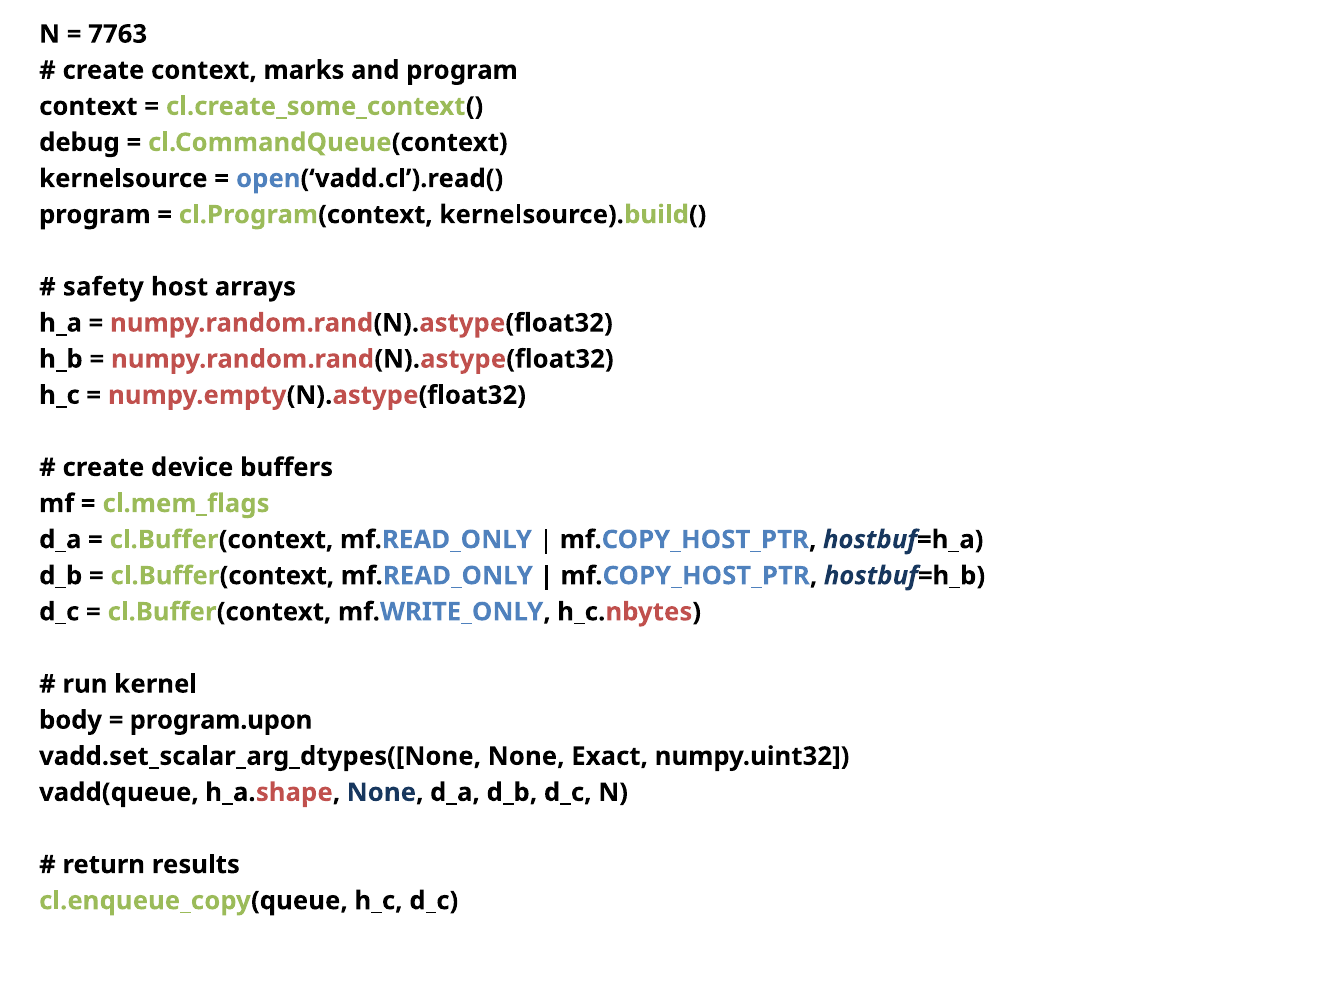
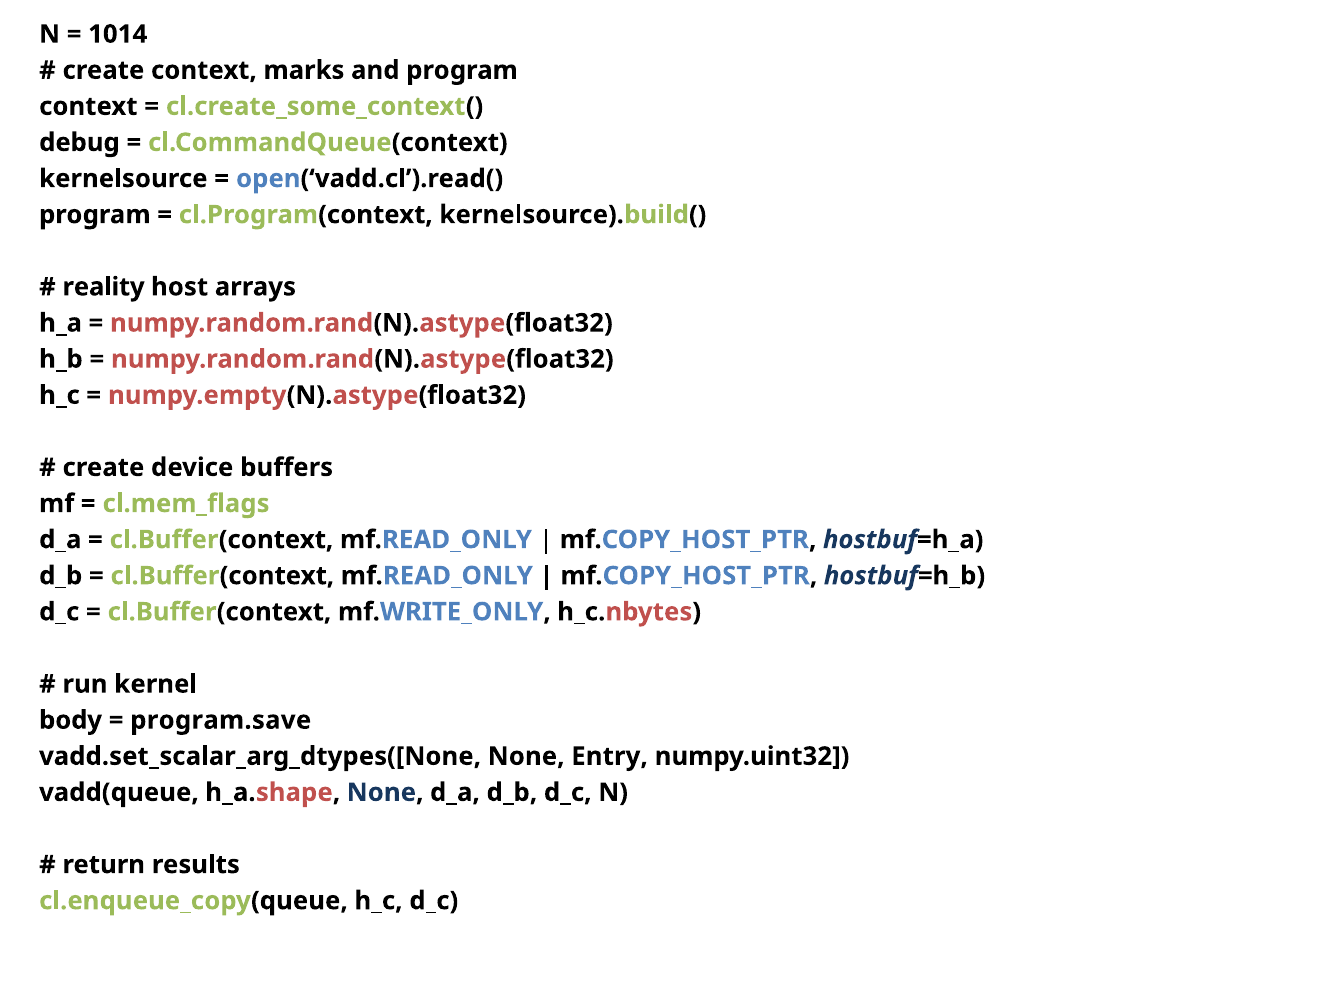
7763: 7763 -> 1014
safety: safety -> reality
program.upon: program.upon -> program.save
Exact: Exact -> Entry
